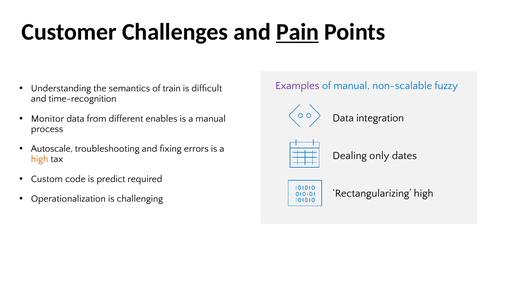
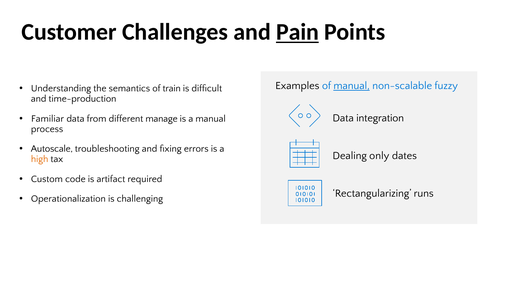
Examples colour: purple -> black
manual at (352, 86) underline: none -> present
time-recognition: time-recognition -> time-production
Monitor: Monitor -> Familiar
enables: enables -> manage
predict: predict -> artifact
Rectangularizing high: high -> runs
